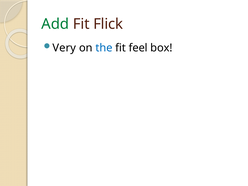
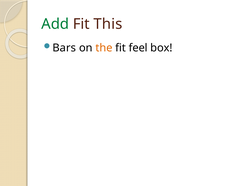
Flick: Flick -> This
Very: Very -> Bars
the colour: blue -> orange
